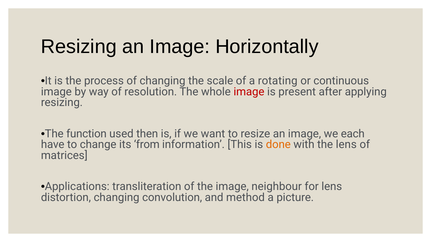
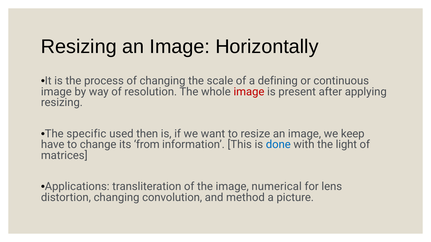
rotating: rotating -> defining
function: function -> specific
each: each -> keep
done colour: orange -> blue
the lens: lens -> light
neighbour: neighbour -> numerical
